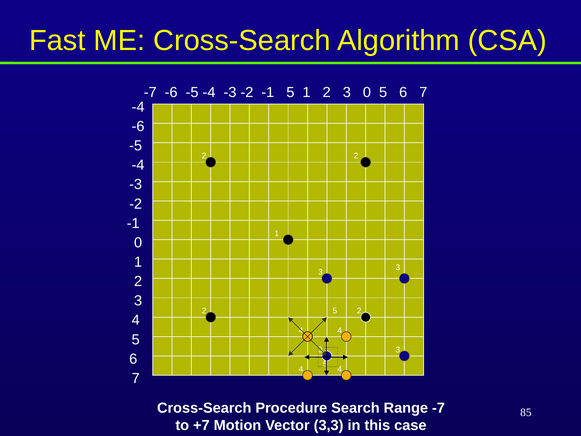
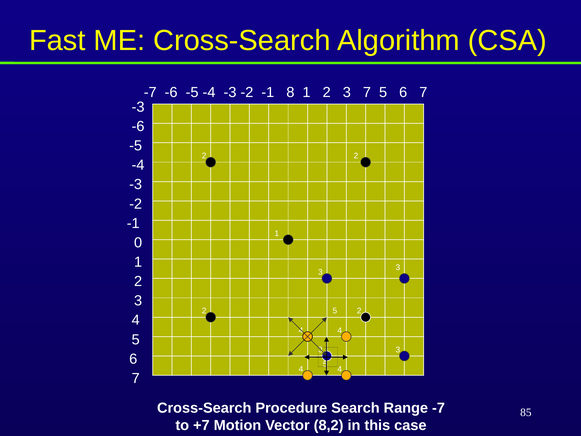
-1 5: 5 -> 8
3 0: 0 -> 7
-4 at (138, 107): -4 -> -3
3,3: 3,3 -> 8,2
